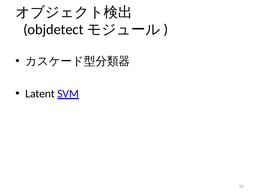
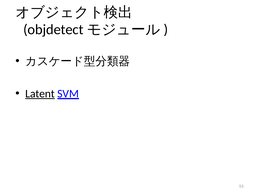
Latent underline: none -> present
